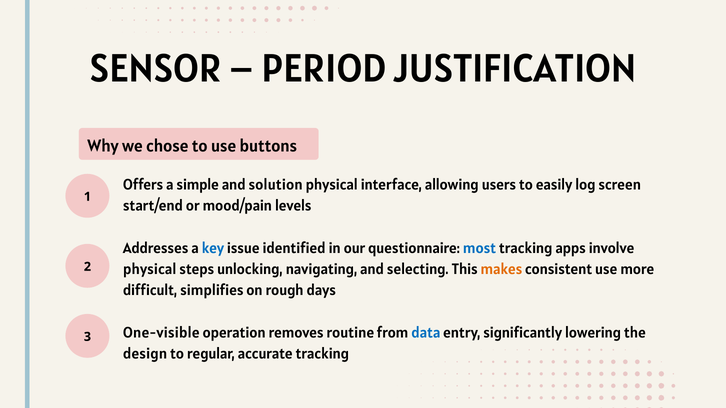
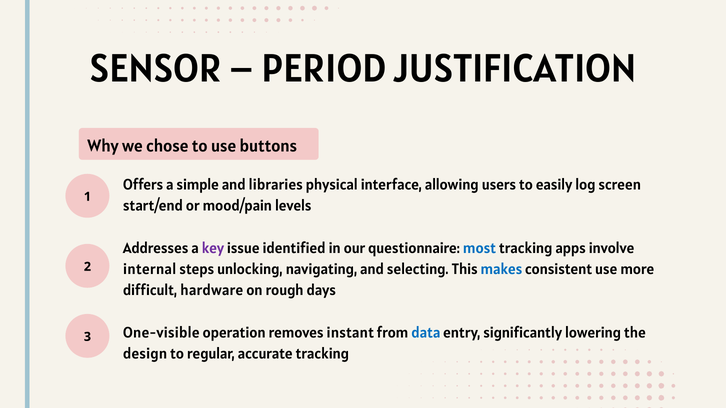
solution: solution -> libraries
key colour: blue -> purple
physical at (150, 270): physical -> internal
makes colour: orange -> blue
simplifies: simplifies -> hardware
routine: routine -> instant
